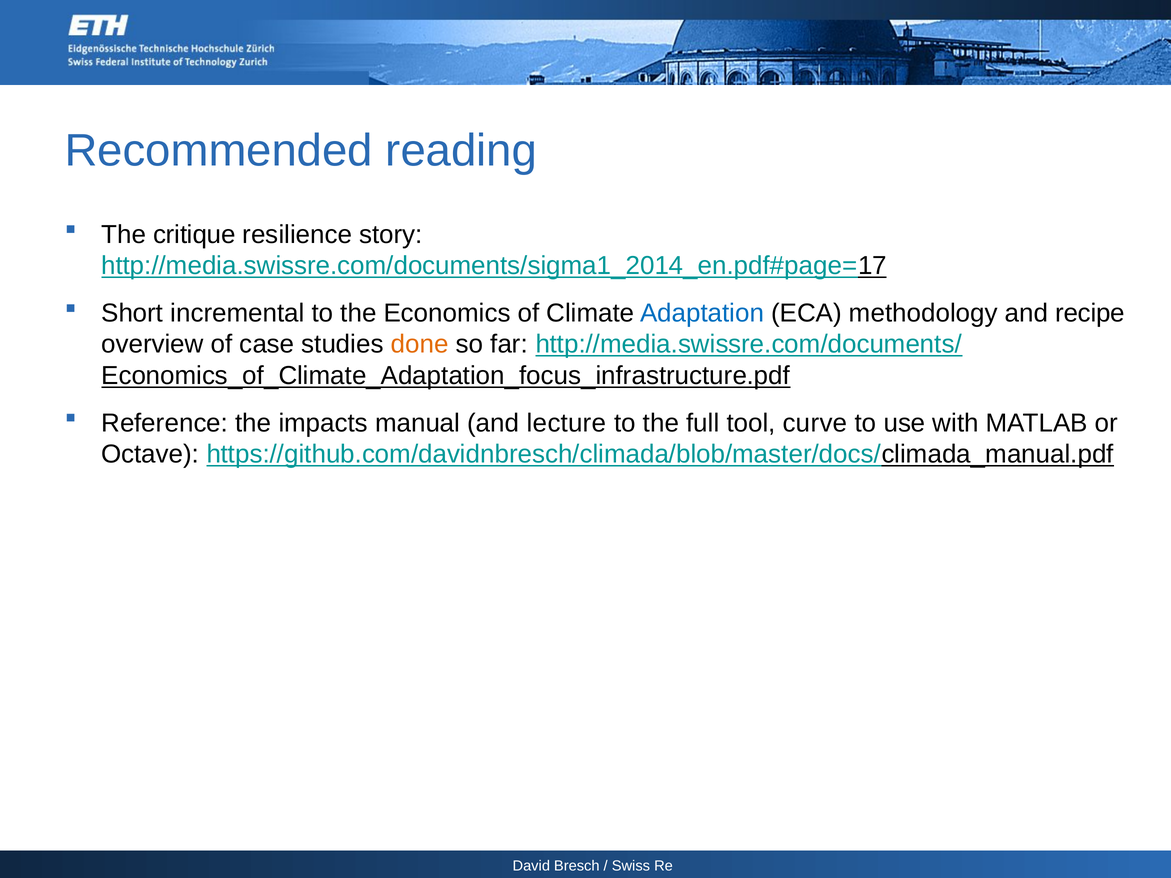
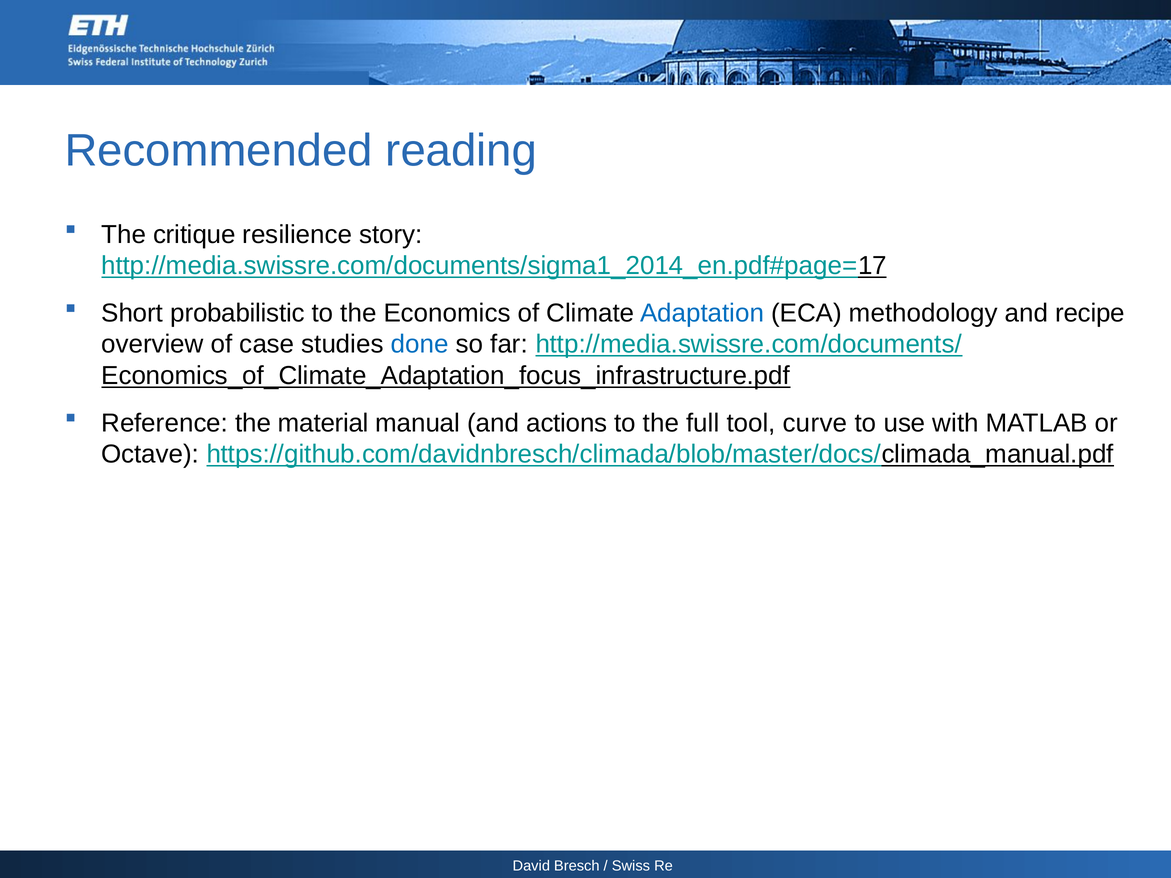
incremental: incremental -> probabilistic
done colour: orange -> blue
impacts: impacts -> material
lecture: lecture -> actions
